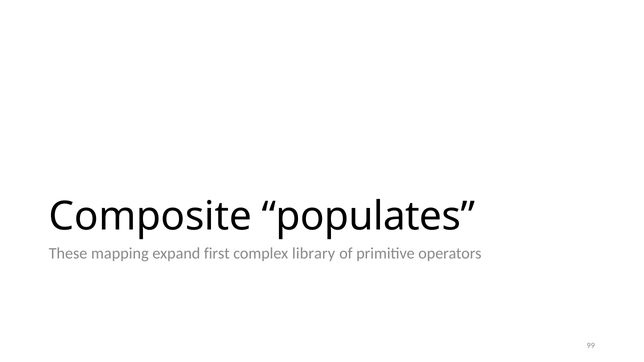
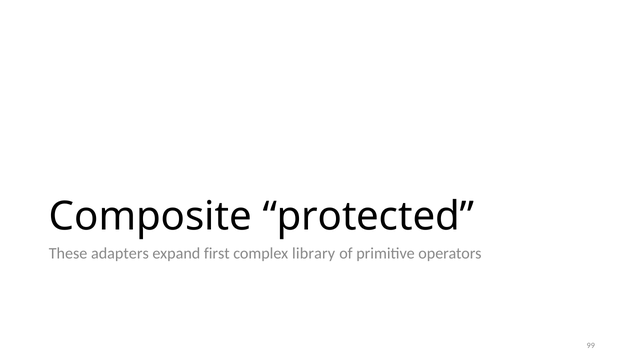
populates: populates -> protected
mapping: mapping -> adapters
